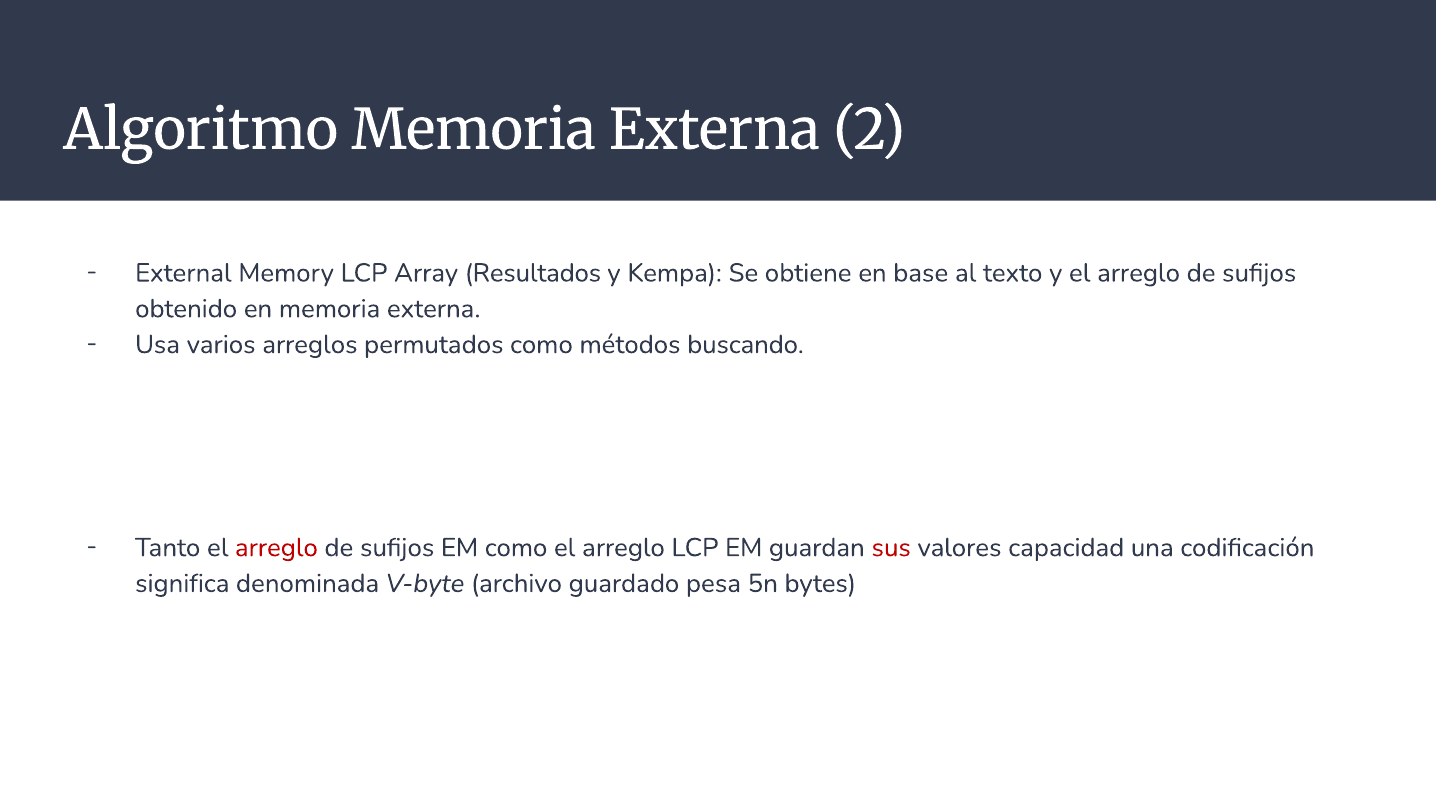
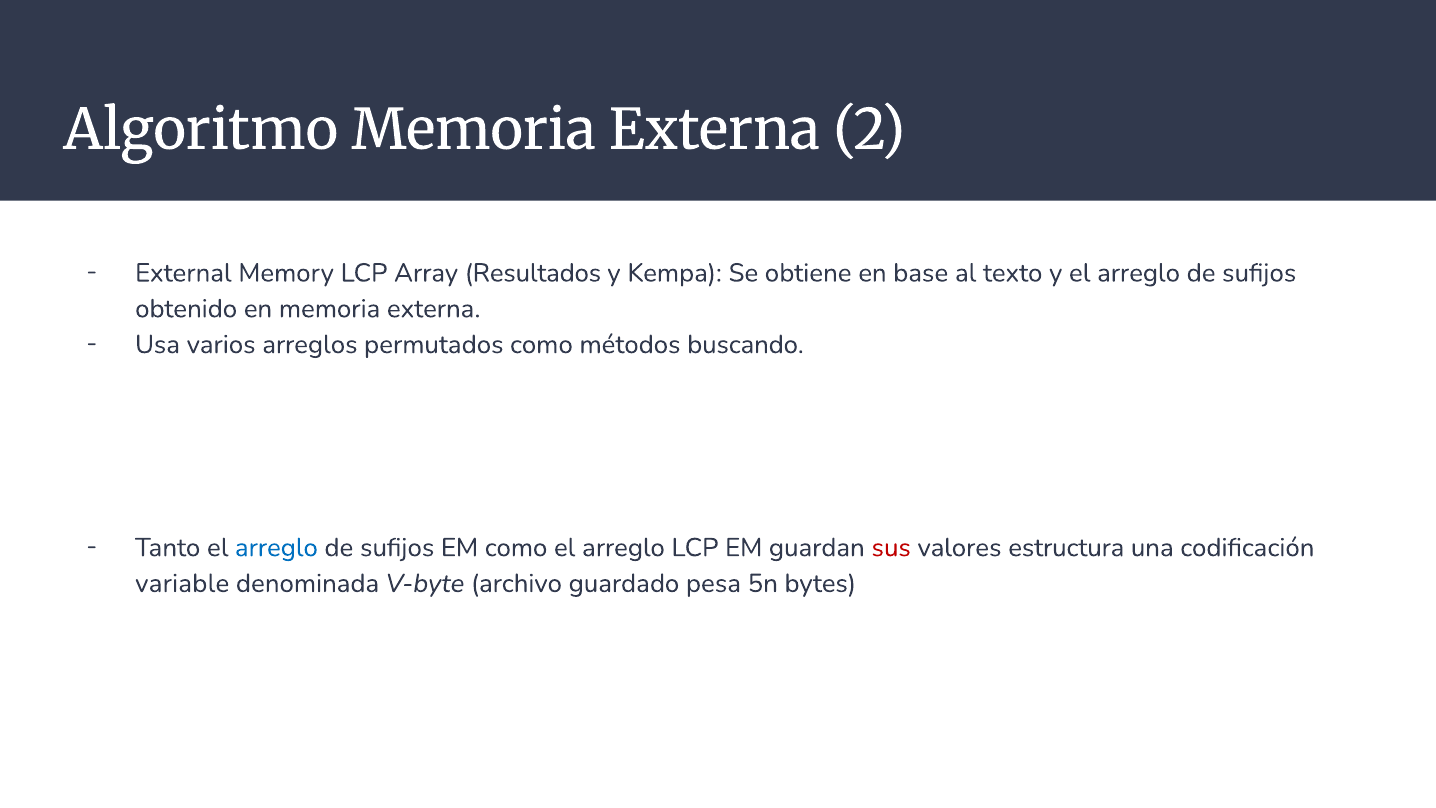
arreglo at (276, 547) colour: red -> blue
capacidad: capacidad -> estructura
significa: significa -> variable
